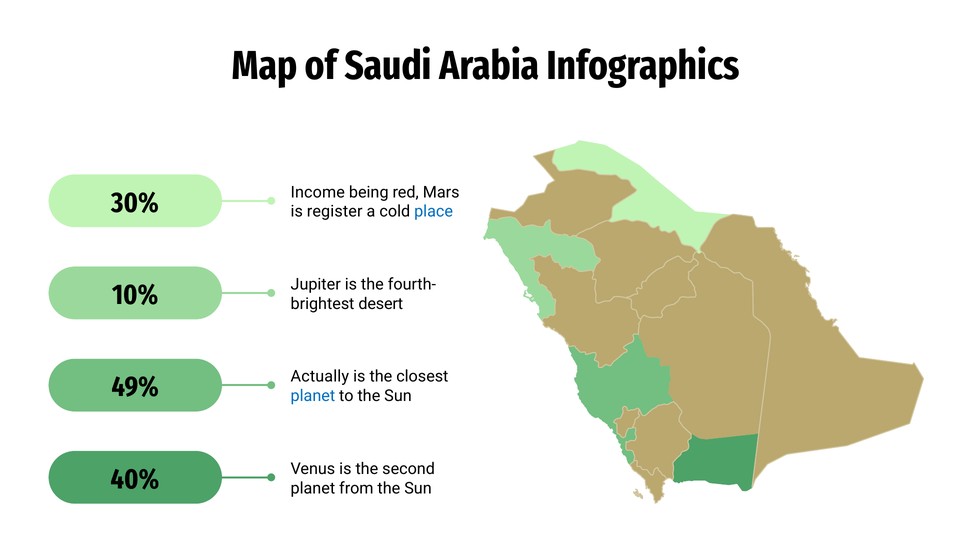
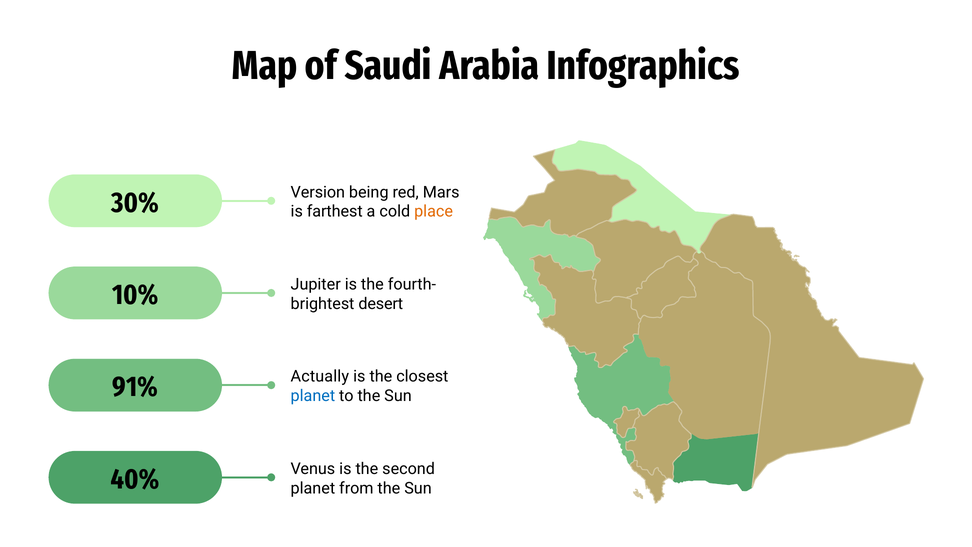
Income: Income -> Version
register: register -> farthest
place colour: blue -> orange
49%: 49% -> 91%
